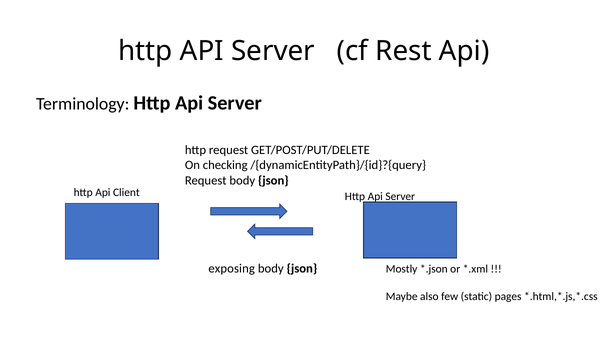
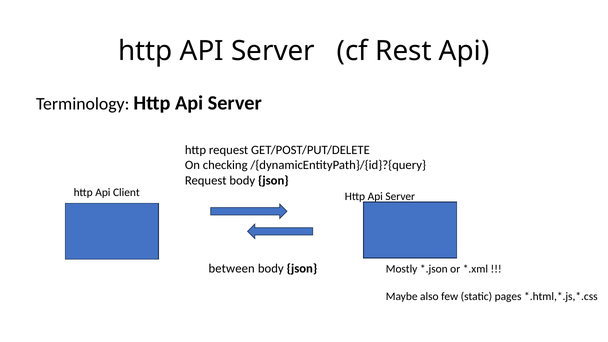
exposing: exposing -> between
